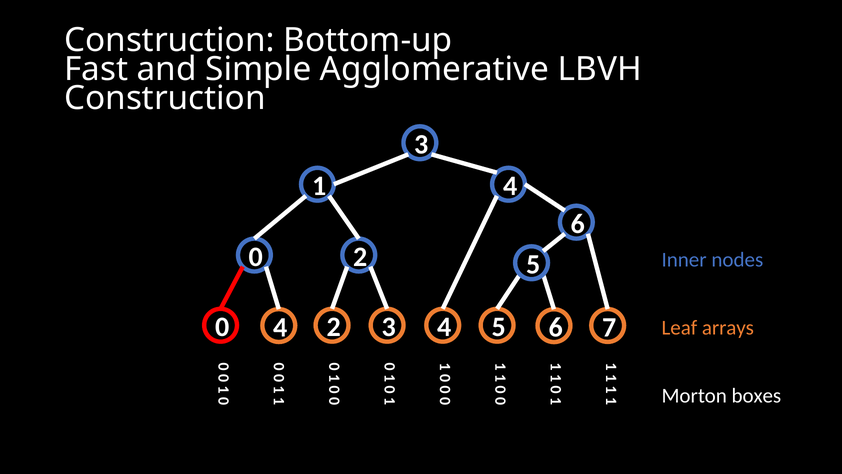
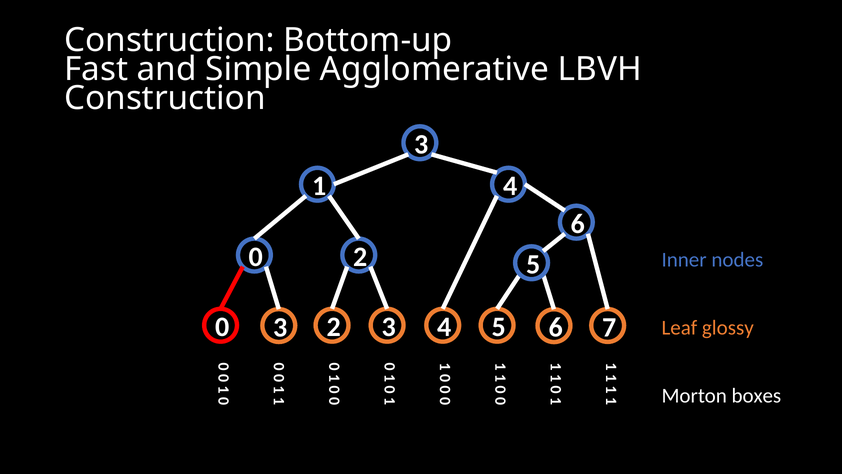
0 4: 4 -> 3
arrays: arrays -> glossy
